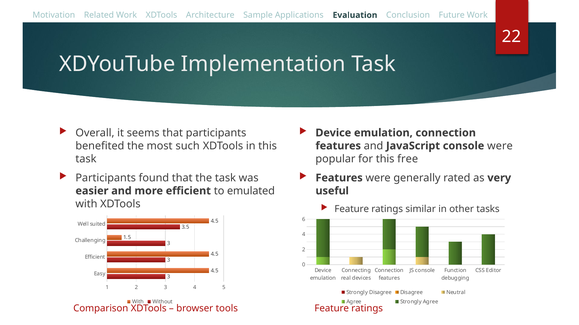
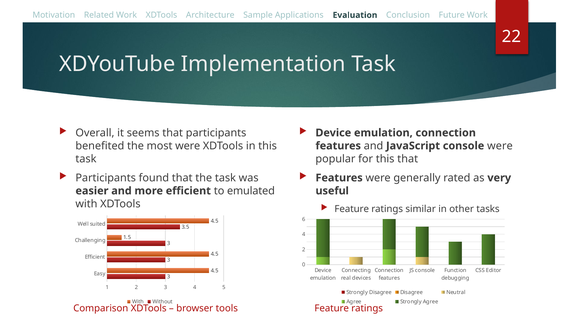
most such: such -> were
this free: free -> that
